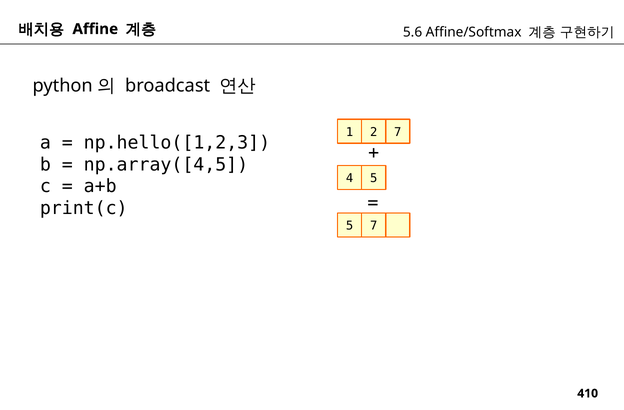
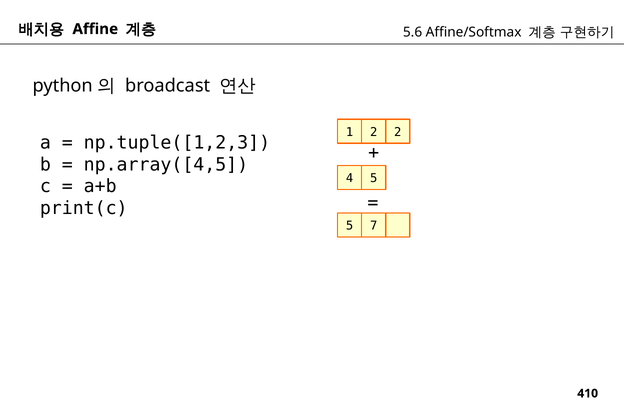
2 7: 7 -> 2
np.hello([1,2,3: np.hello([1,2,3 -> np.tuple([1,2,3
